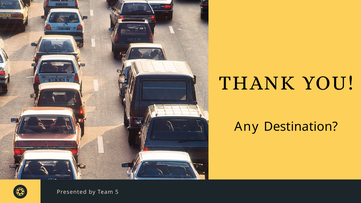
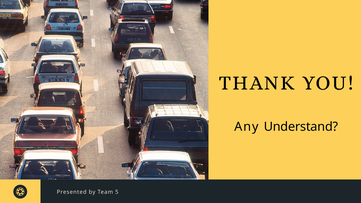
Destination: Destination -> Understand
